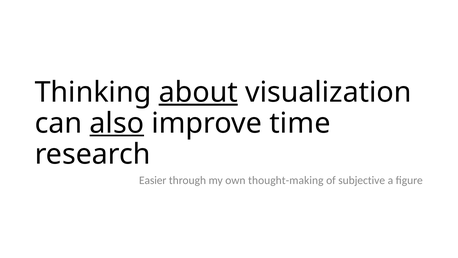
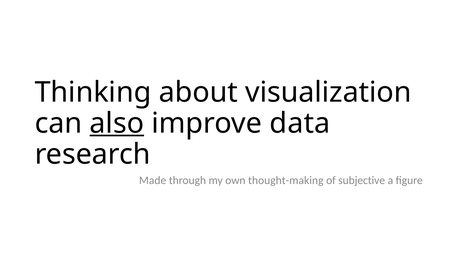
about underline: present -> none
time: time -> data
Easier: Easier -> Made
